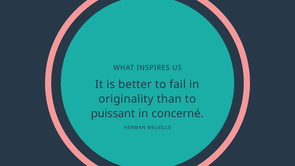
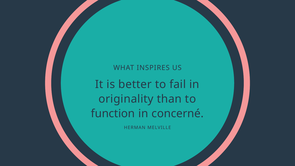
puissant: puissant -> function
